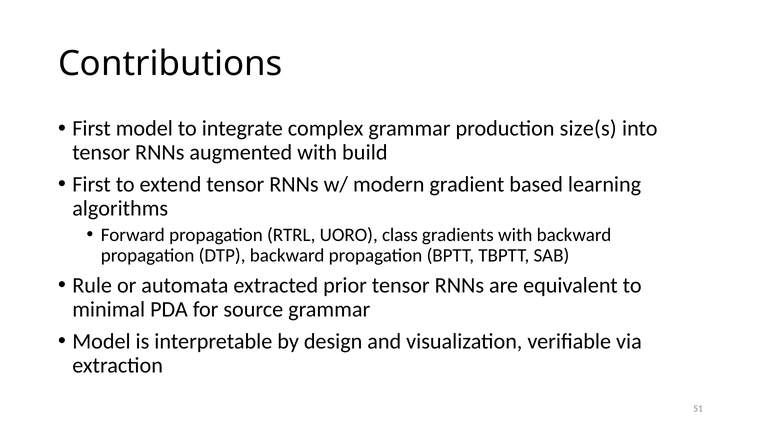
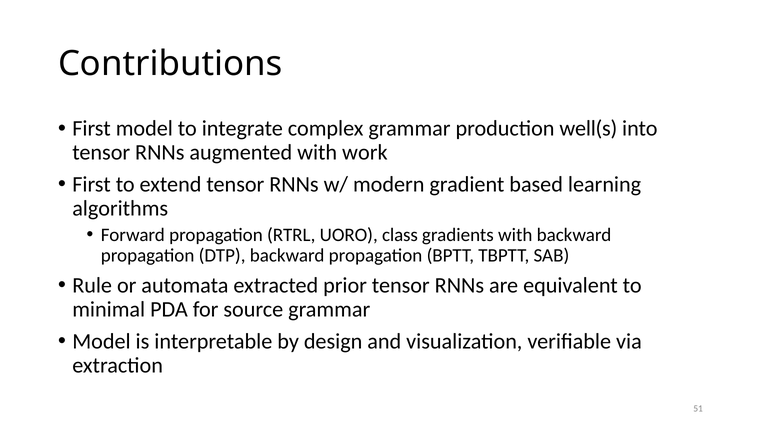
size(s: size(s -> well(s
build: build -> work
